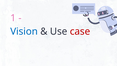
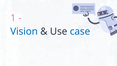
case colour: red -> blue
